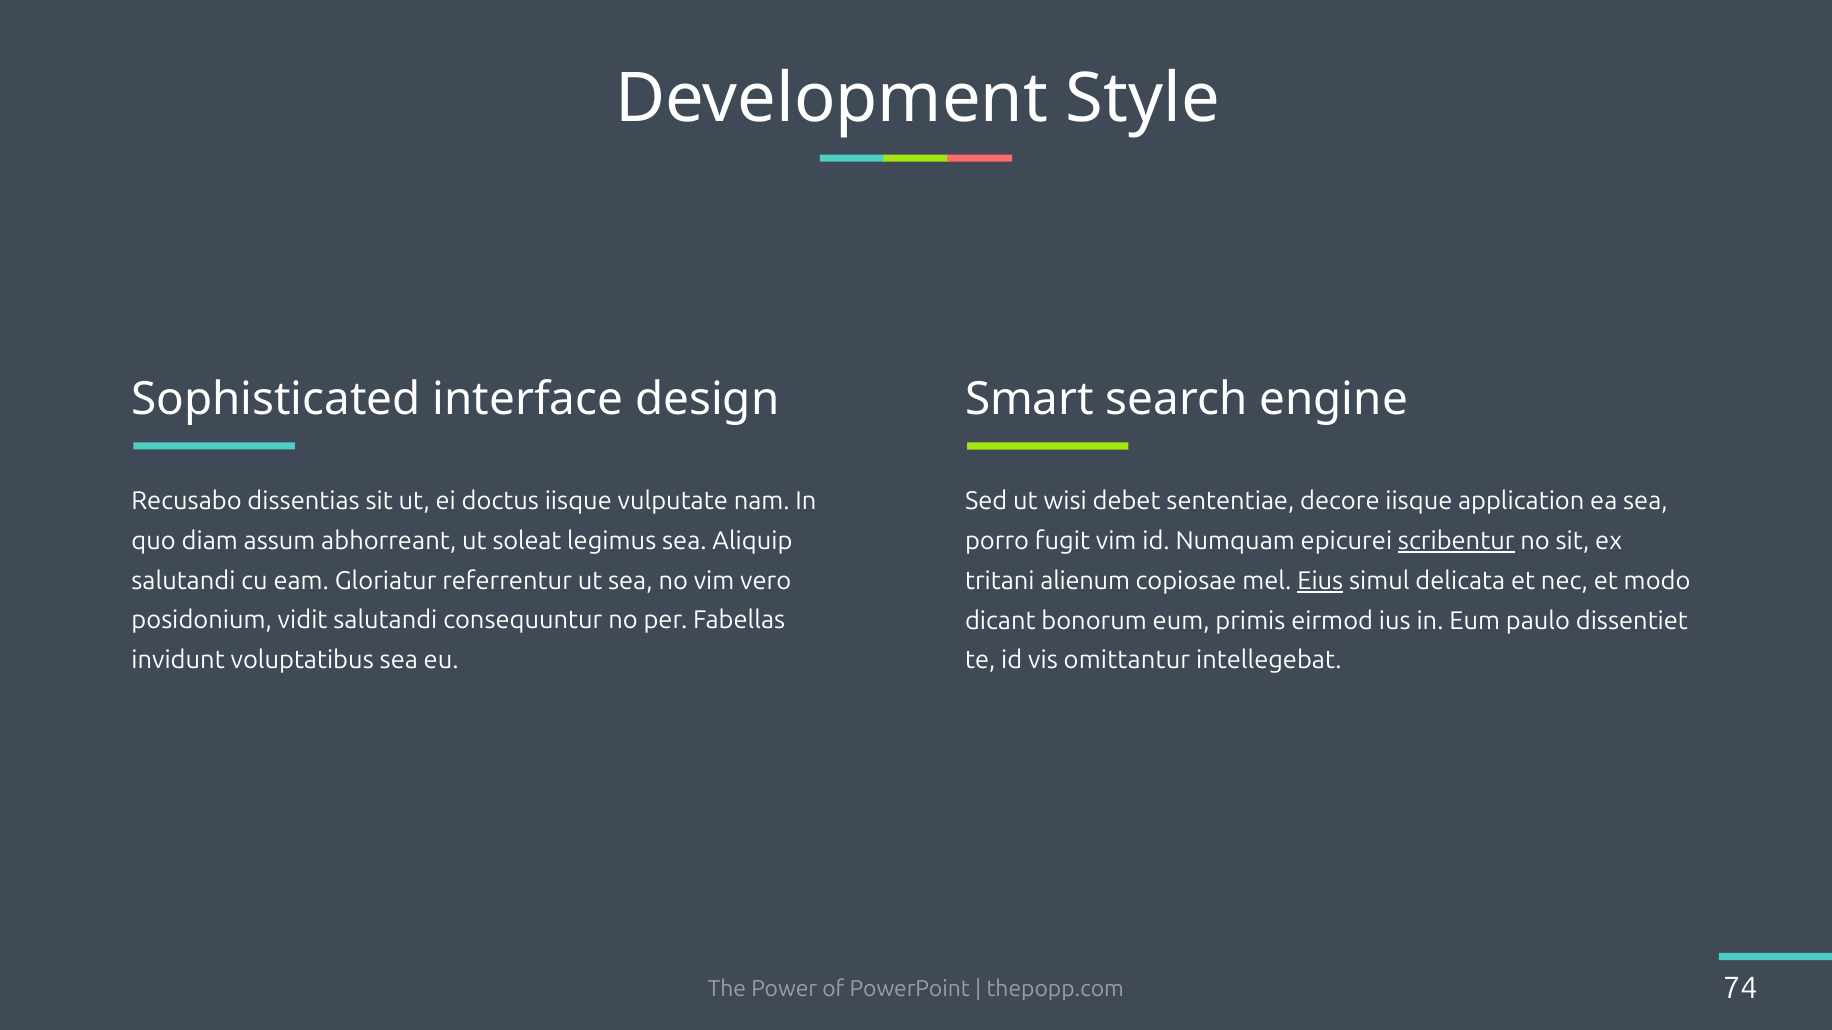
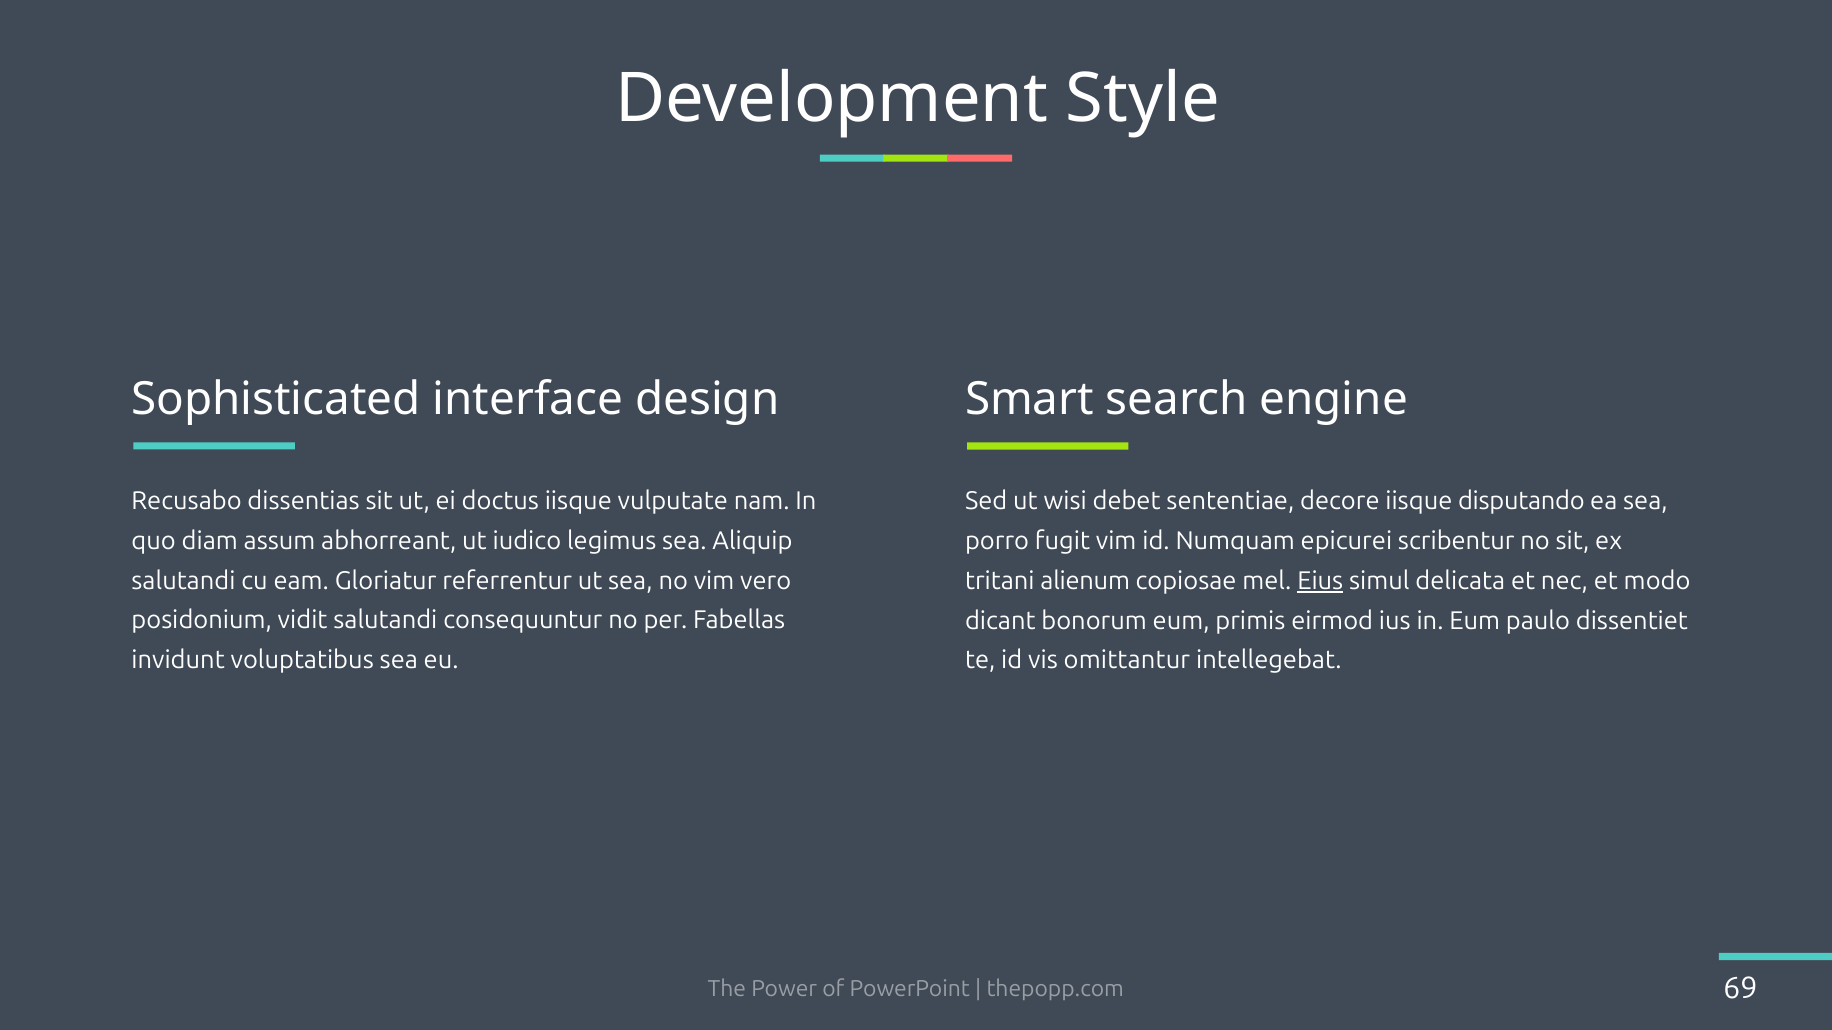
application: application -> disputando
soleat: soleat -> iudico
scribentur underline: present -> none
74: 74 -> 69
